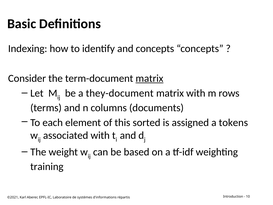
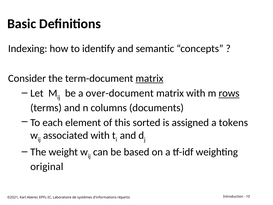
and concepts: concepts -> semantic
they-document: they-document -> over-document
rows underline: none -> present
training: training -> original
